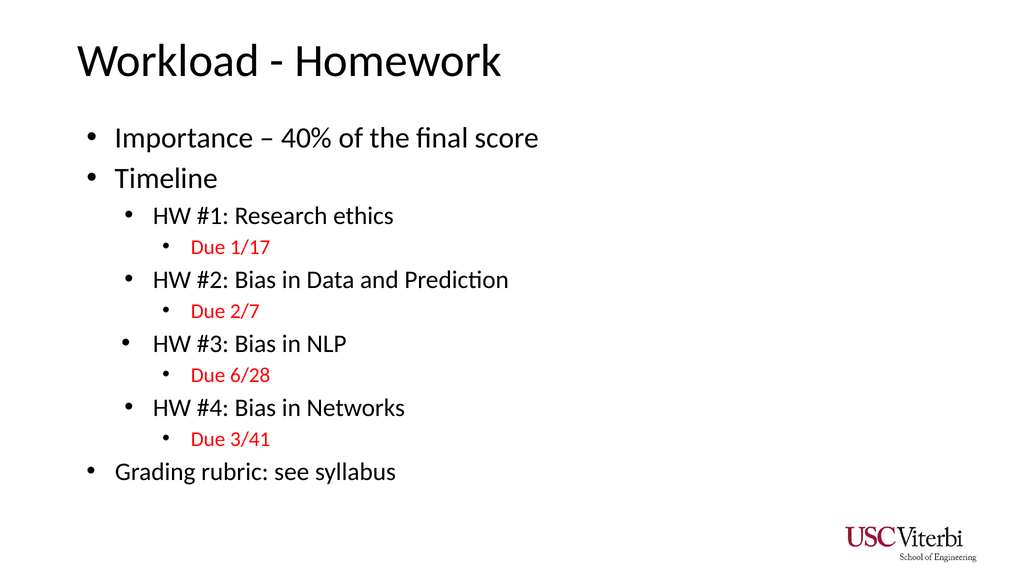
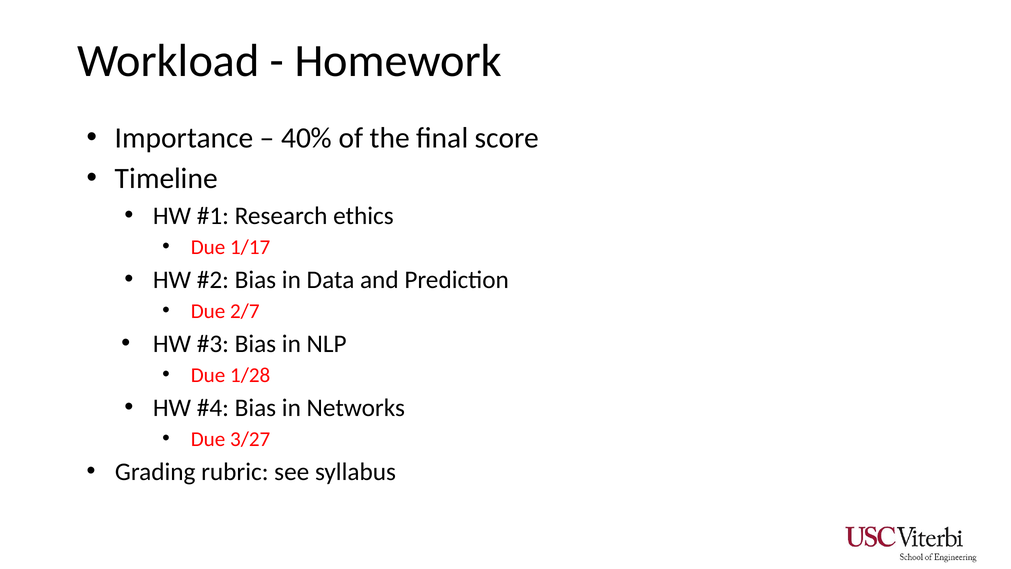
6/28: 6/28 -> 1/28
3/41: 3/41 -> 3/27
